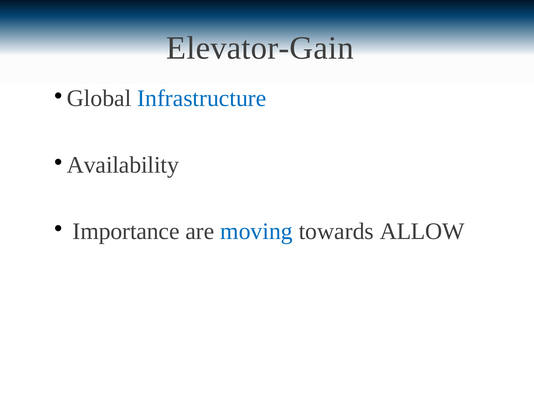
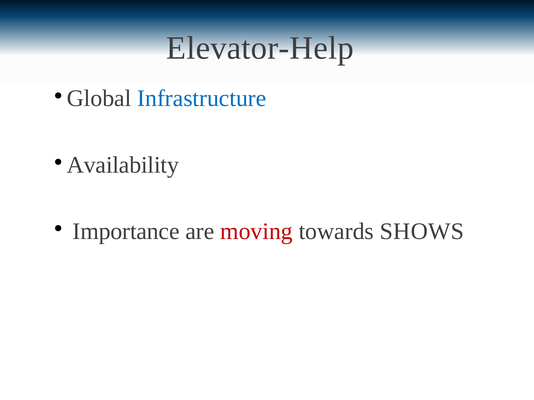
Elevator-Gain: Elevator-Gain -> Elevator-Help
moving colour: blue -> red
ALLOW: ALLOW -> SHOWS
